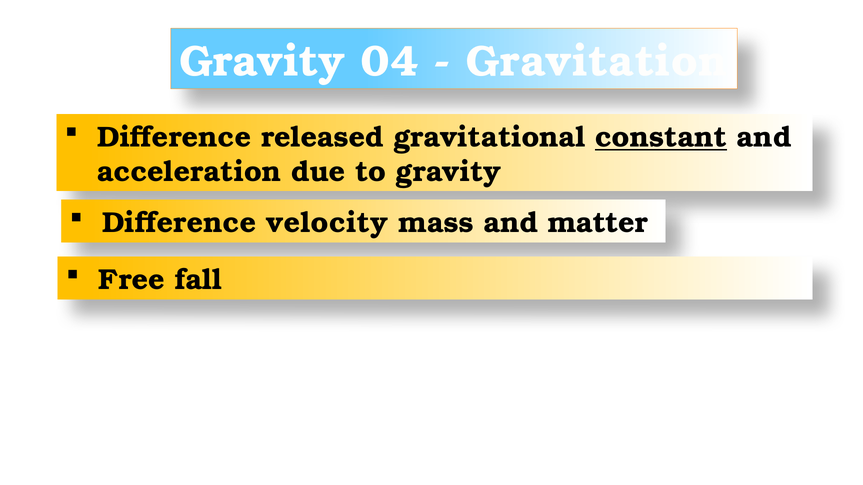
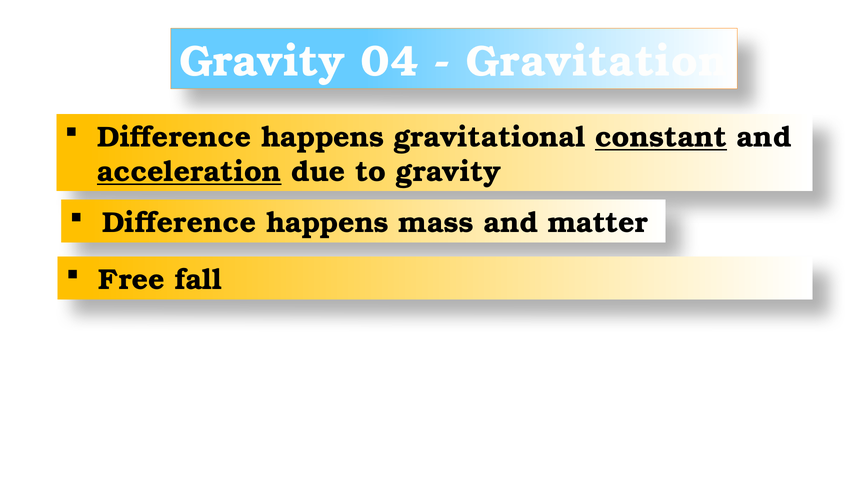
released at (322, 137): released -> happens
acceleration underline: none -> present
velocity at (327, 223): velocity -> happens
